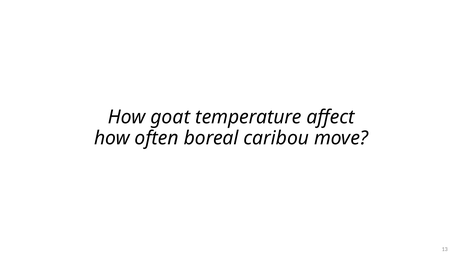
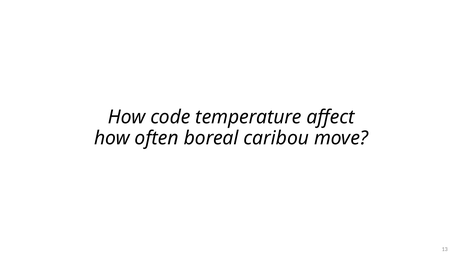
goat: goat -> code
